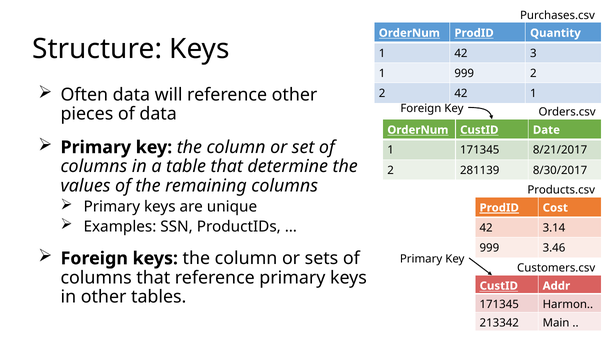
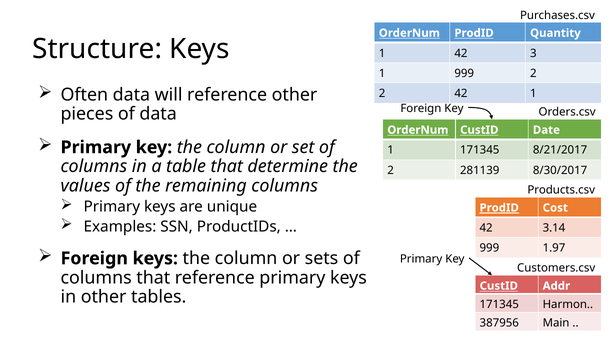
3.46: 3.46 -> 1.97
213342: 213342 -> 387956
